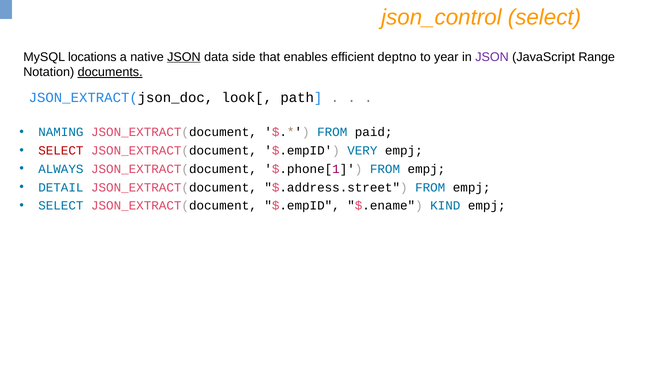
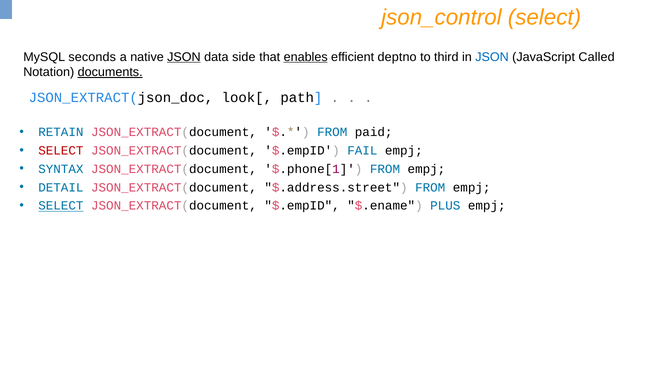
locations: locations -> seconds
enables underline: none -> present
year: year -> third
JSON at (492, 57) colour: purple -> blue
Range: Range -> Called
NAMING: NAMING -> RETAIN
VERY: VERY -> FAIL
ALWAYS: ALWAYS -> SYNTAX
SELECT at (61, 206) underline: none -> present
KIND: KIND -> PLUS
